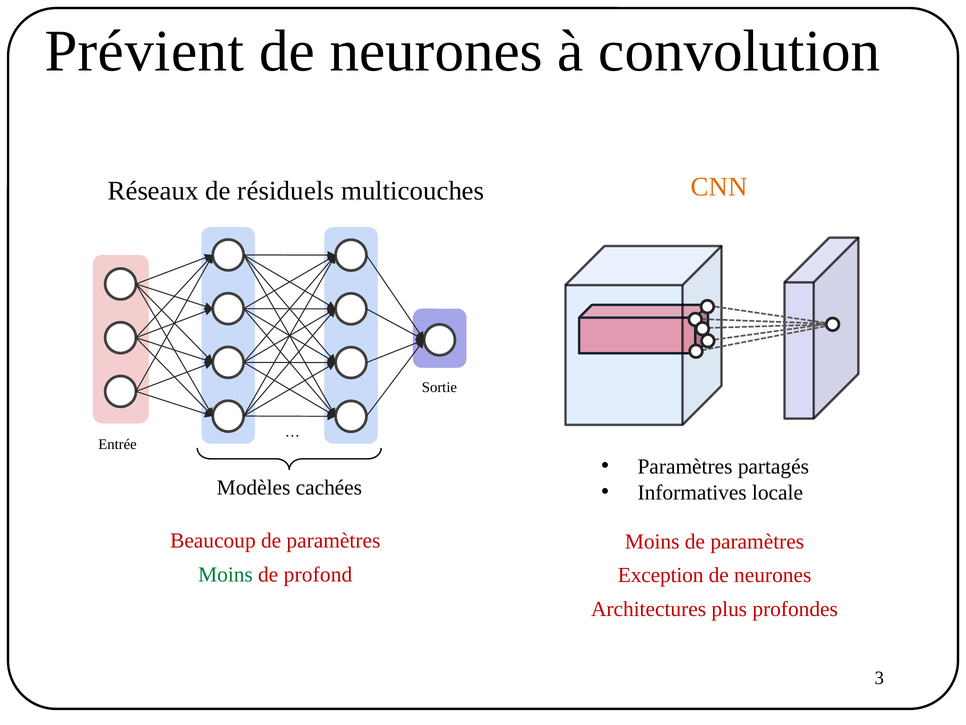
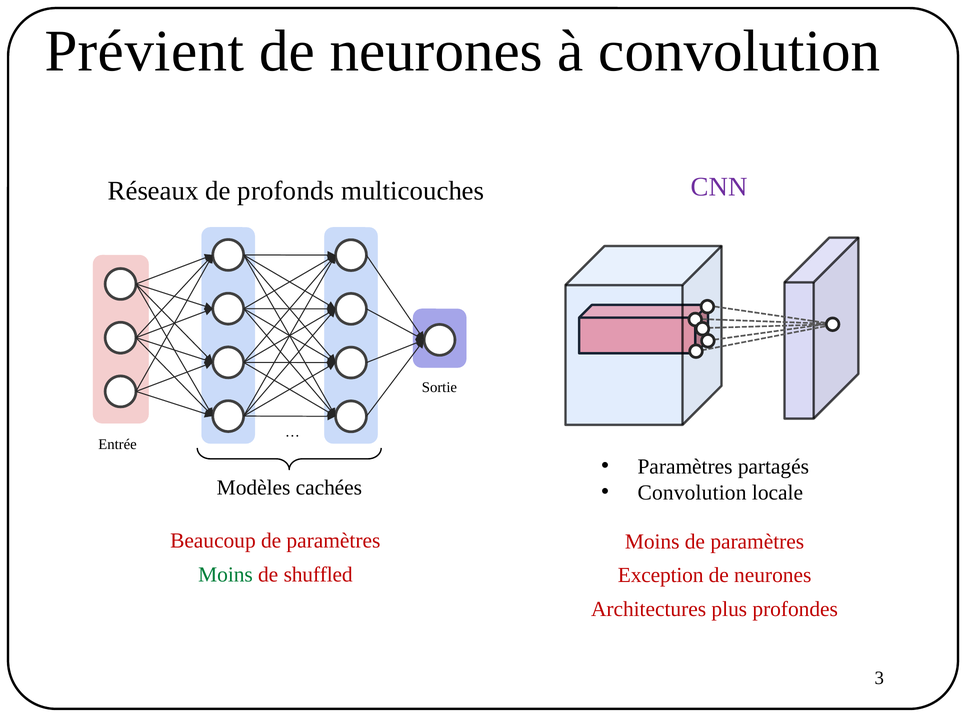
résiduels: résiduels -> profonds
CNN colour: orange -> purple
Informatives at (692, 492): Informatives -> Convolution
profond: profond -> shuffled
